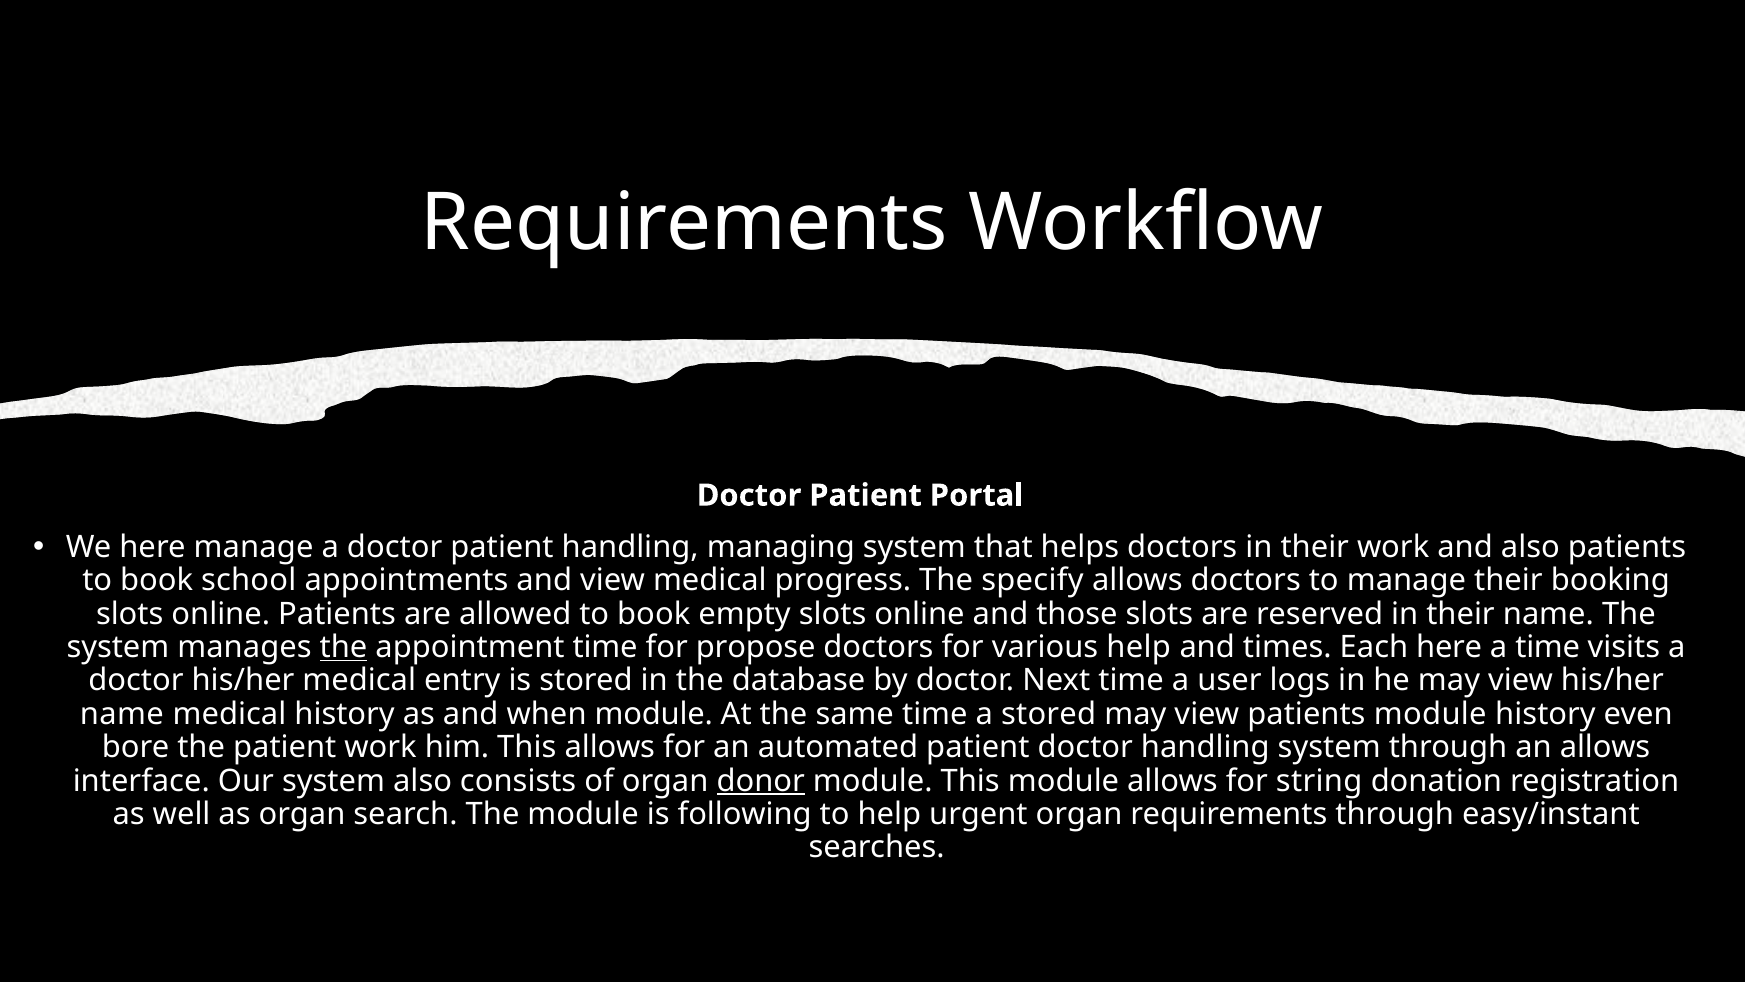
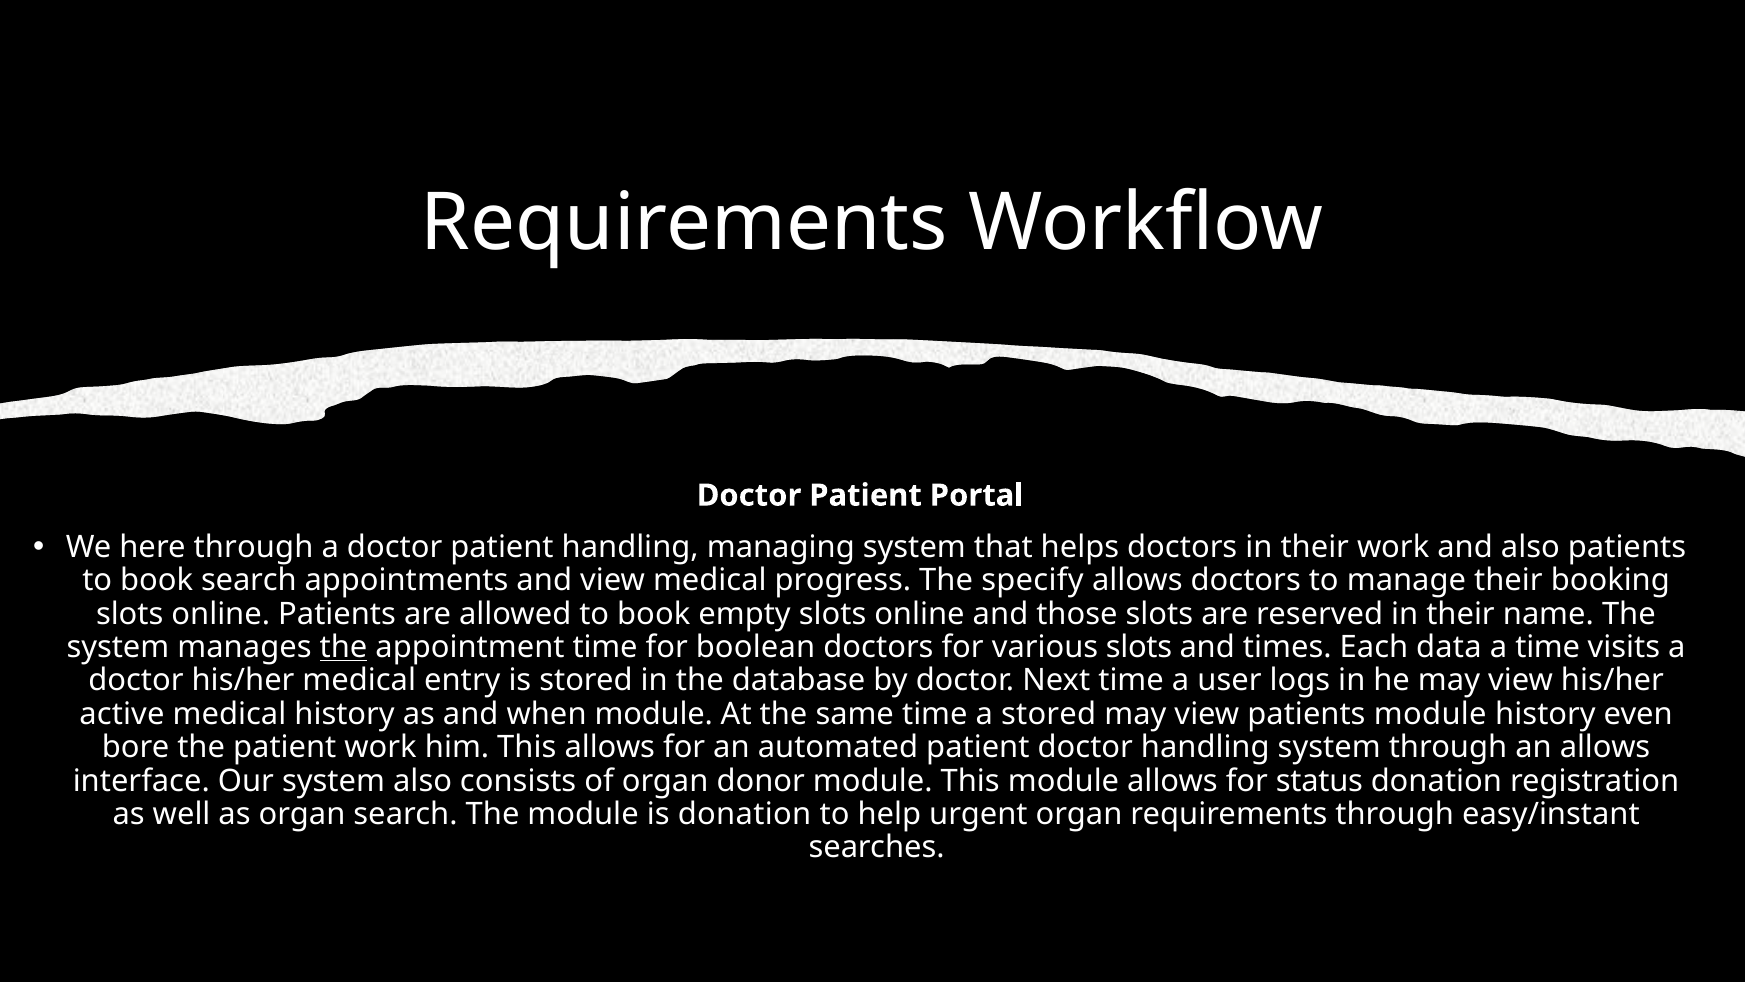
here manage: manage -> through
book school: school -> search
propose: propose -> boolean
various help: help -> slots
Each here: here -> data
name at (122, 714): name -> active
donor underline: present -> none
string: string -> status
is following: following -> donation
